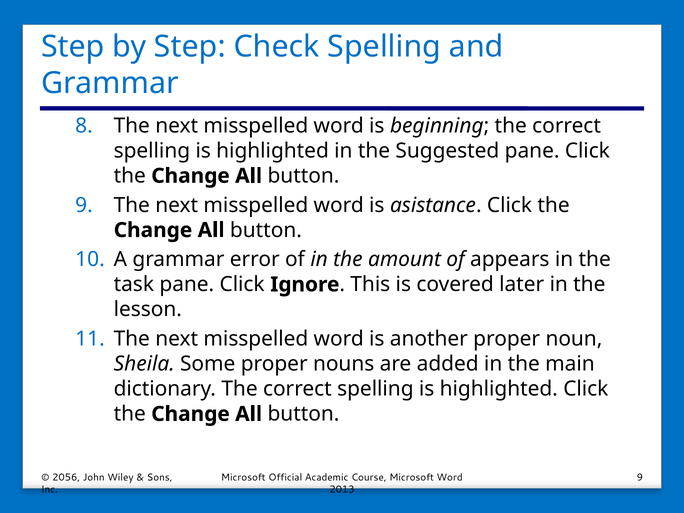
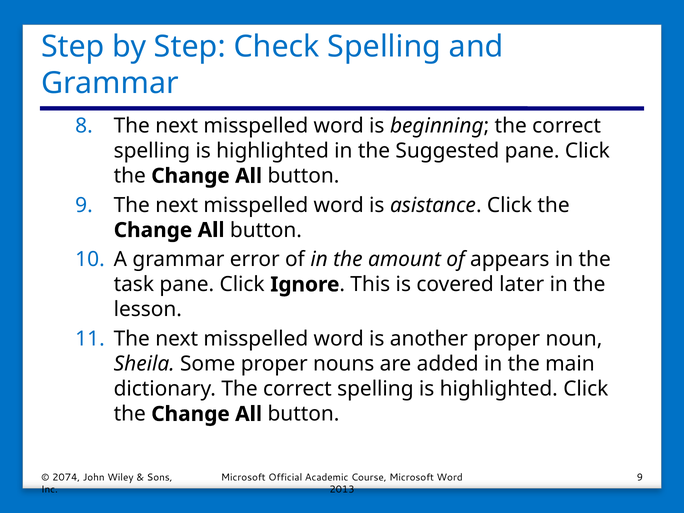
2056: 2056 -> 2074
